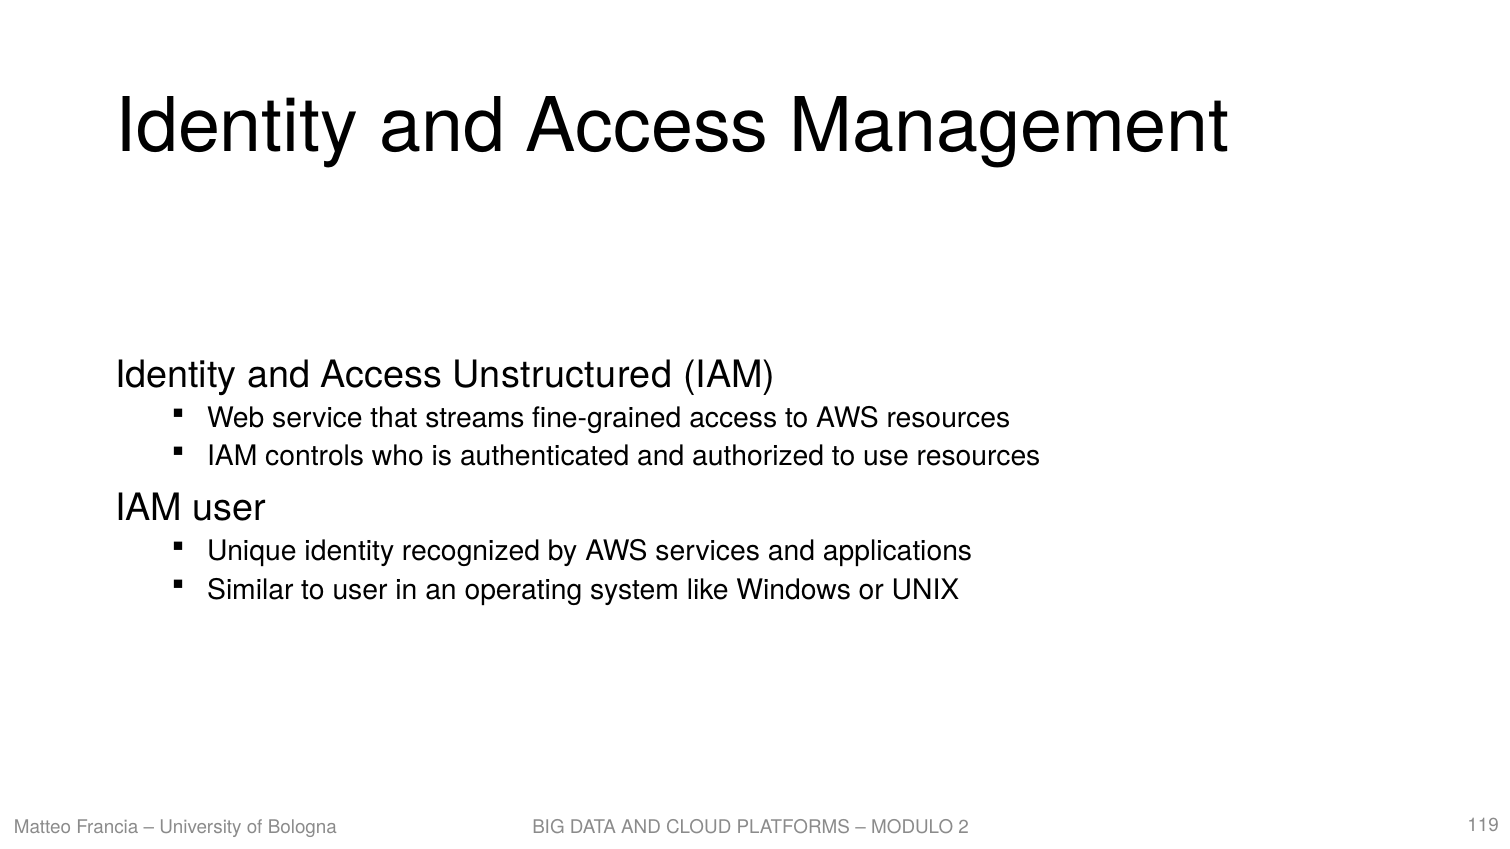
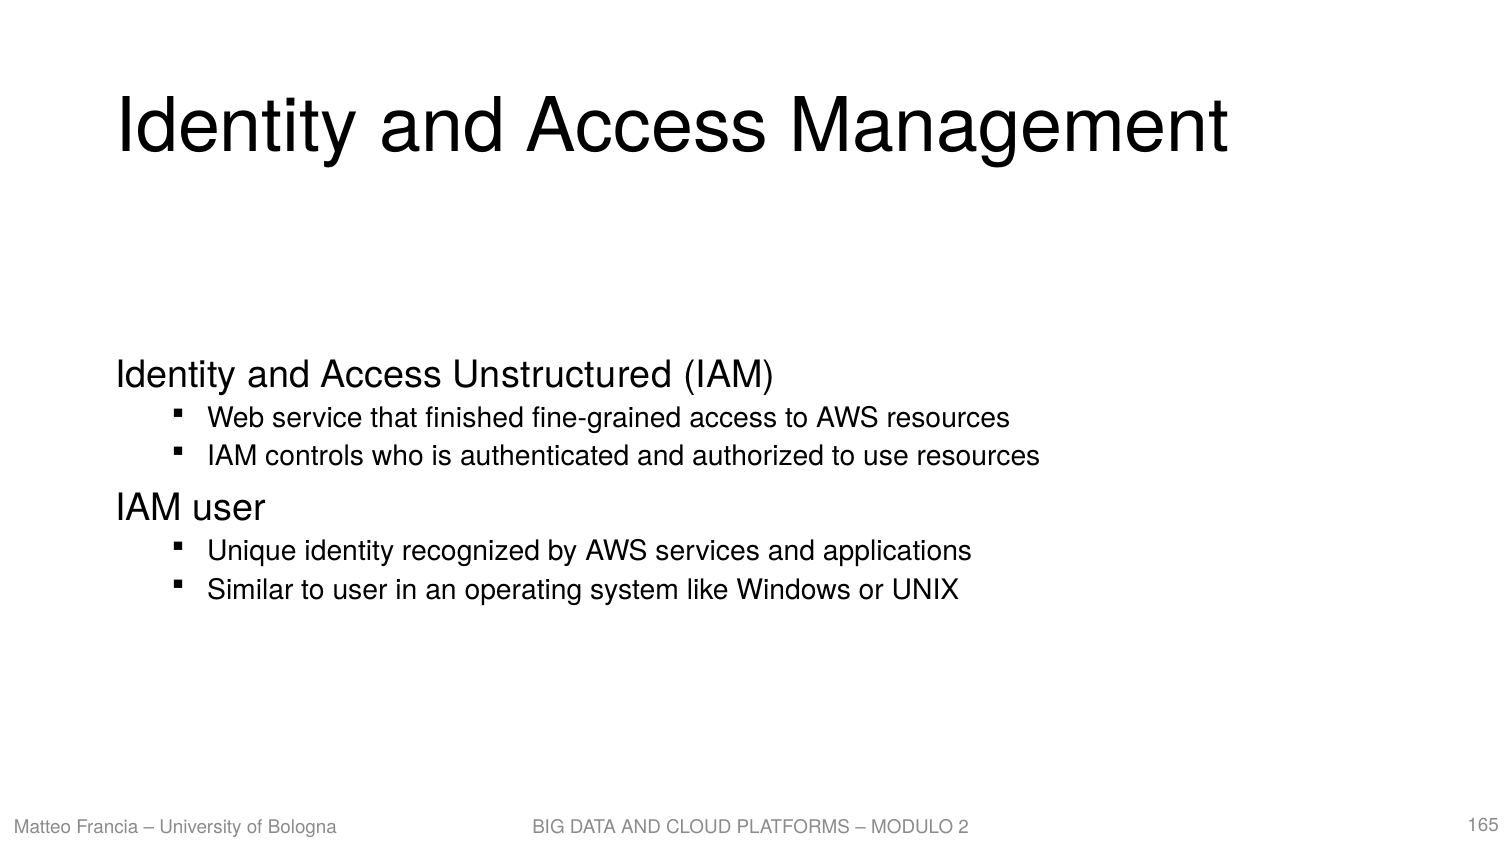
streams: streams -> finished
119: 119 -> 165
